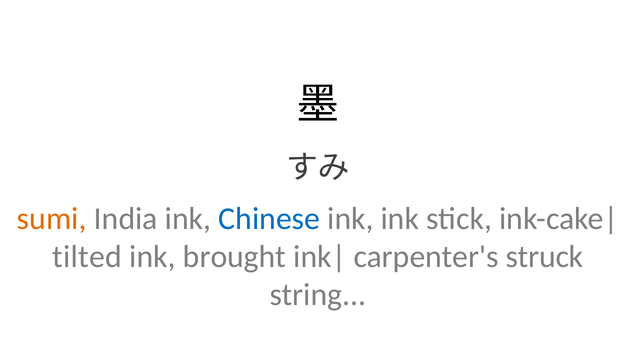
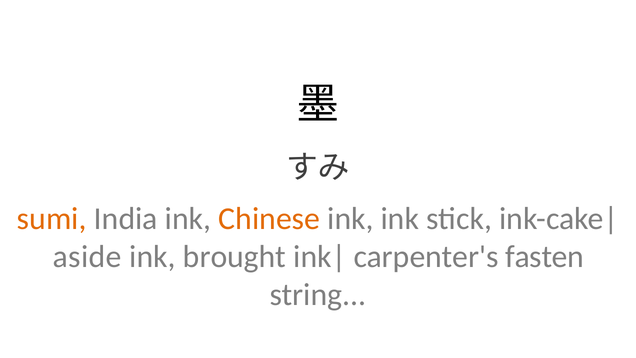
Chinese colour: blue -> orange
tilted: tilted -> aside
struck: struck -> fasten
